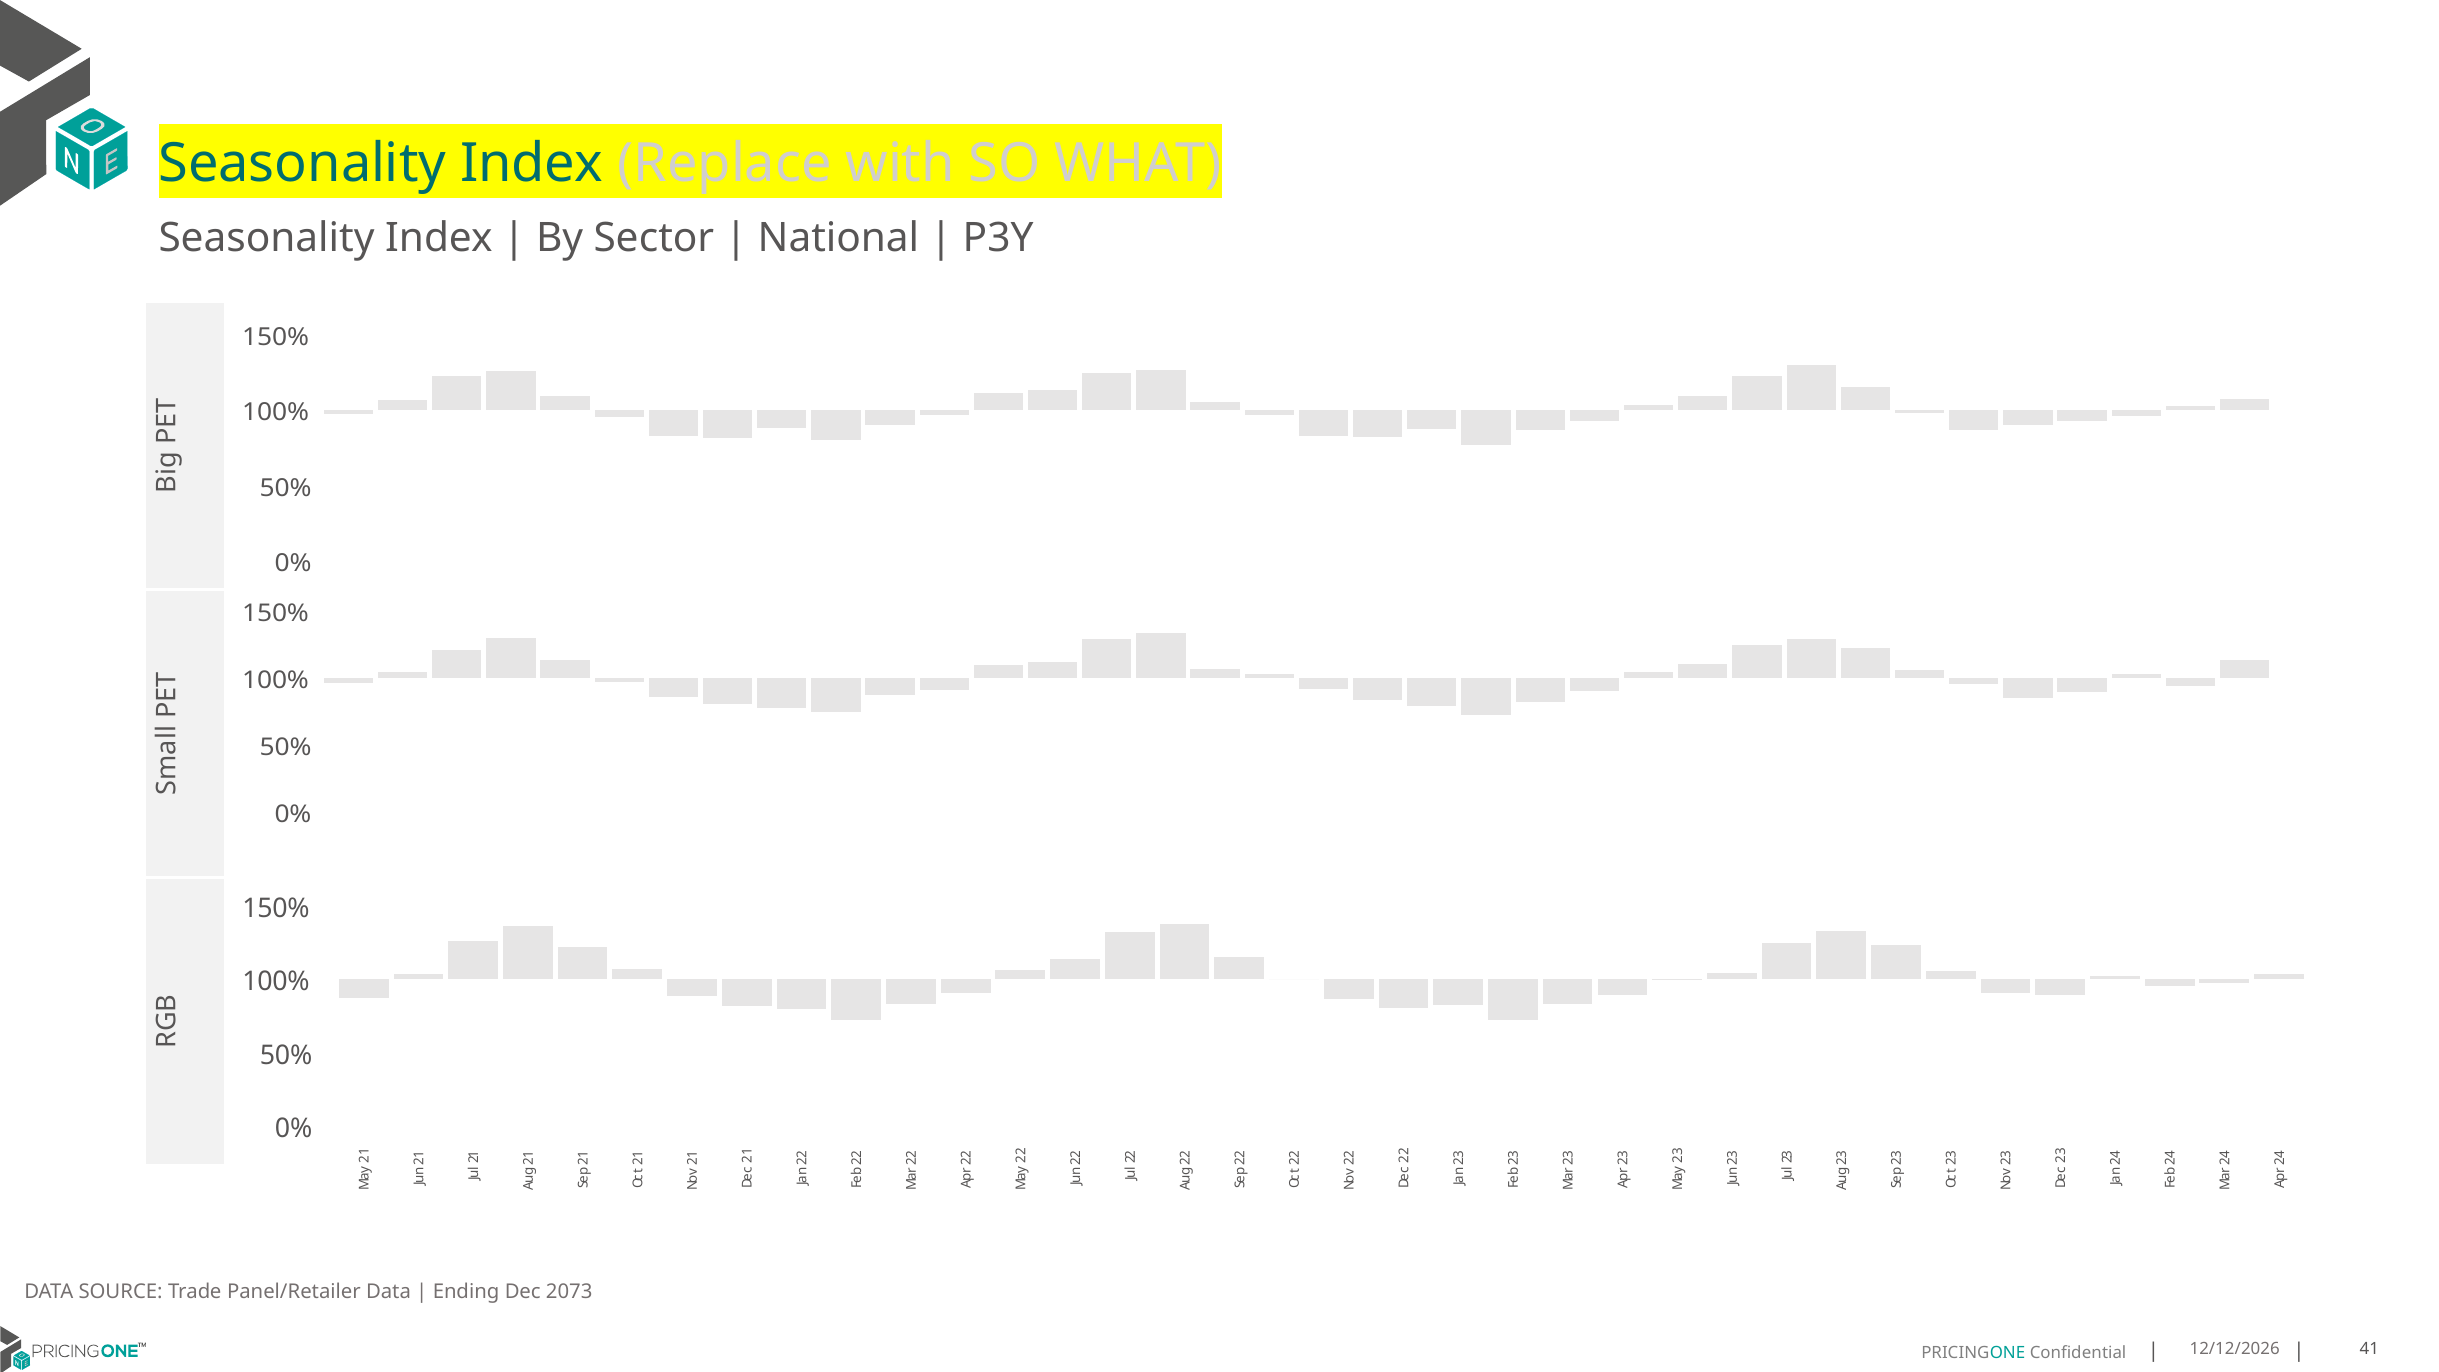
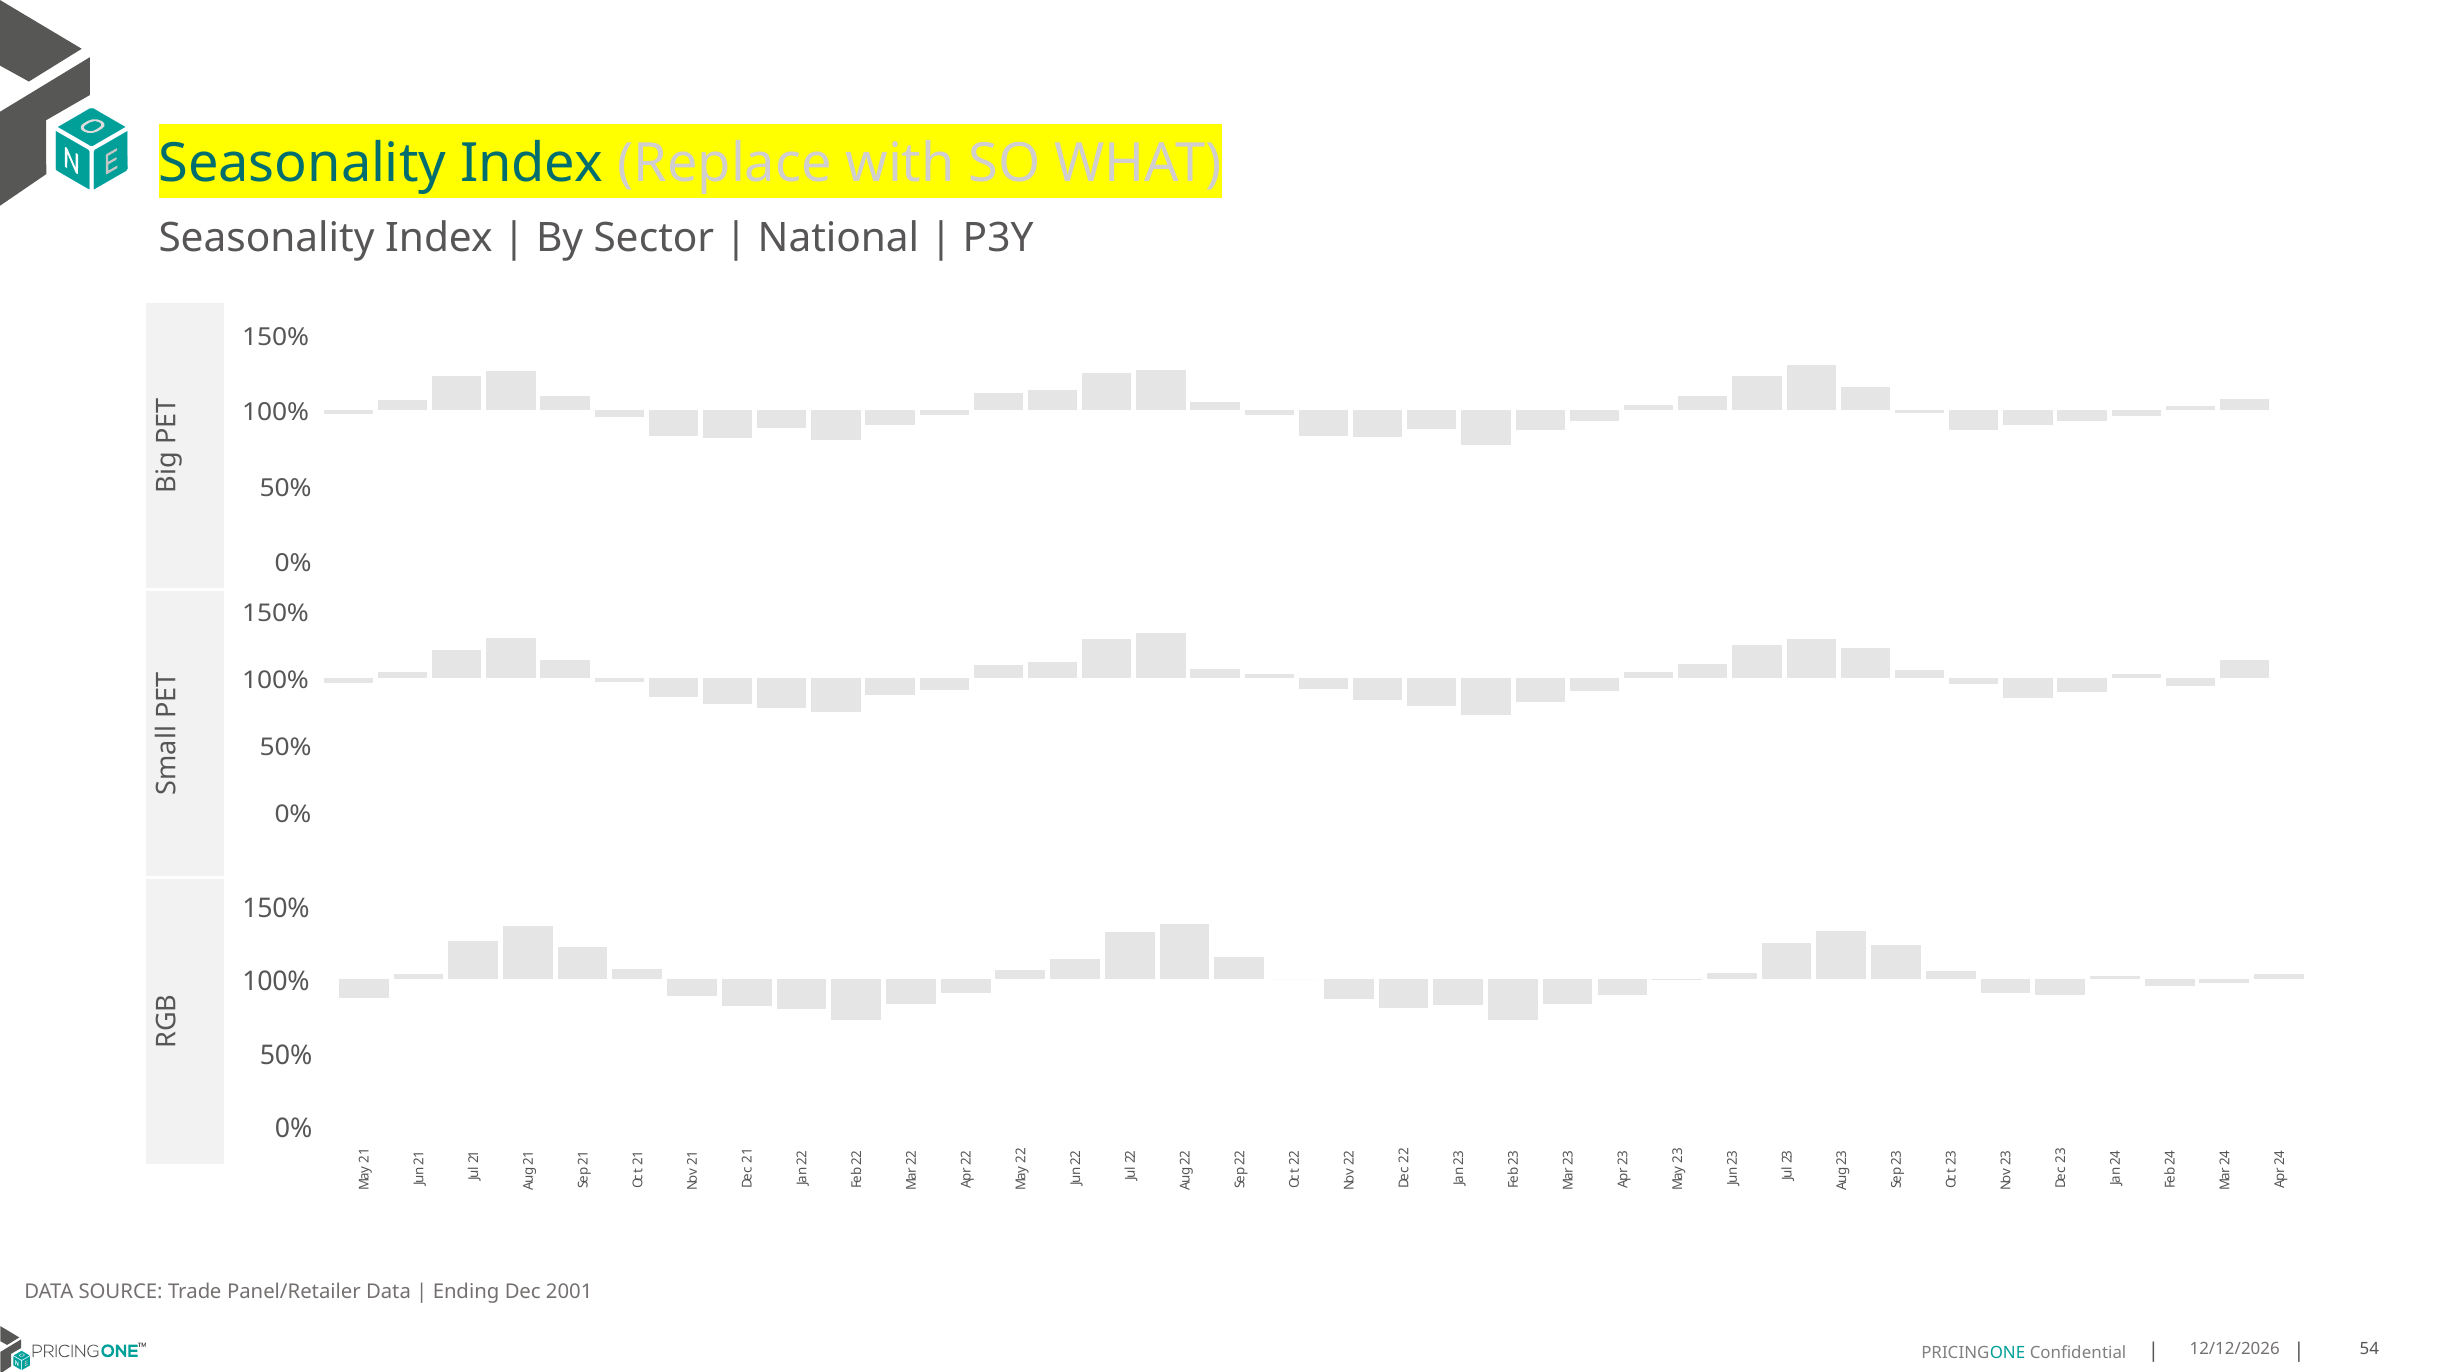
2073: 2073 -> 2001
41: 41 -> 54
